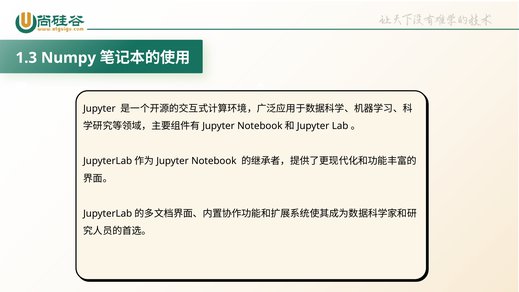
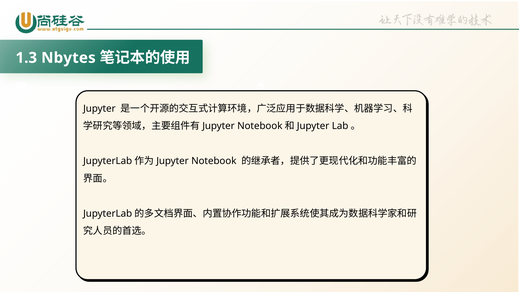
Numpy: Numpy -> Nbytes
